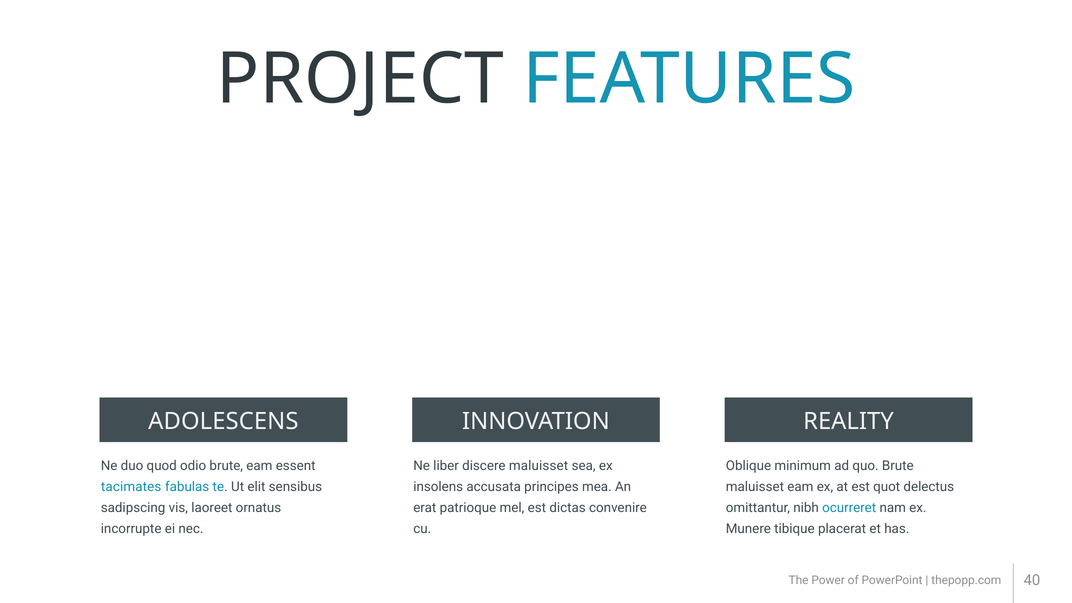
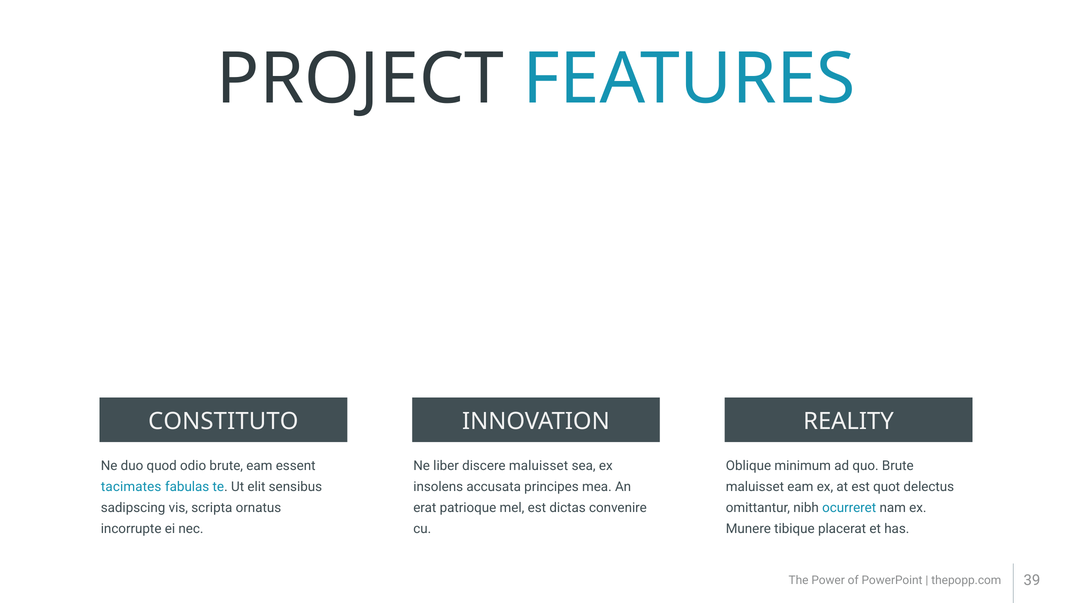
ADOLESCENS: ADOLESCENS -> CONSTITUTO
laoreet: laoreet -> scripta
40: 40 -> 39
